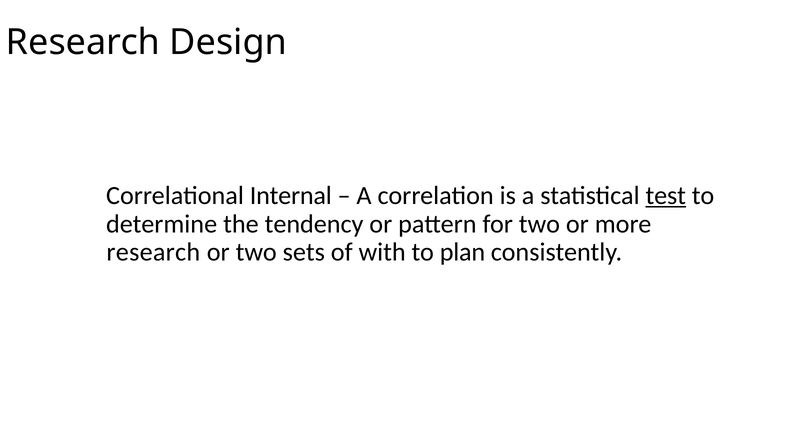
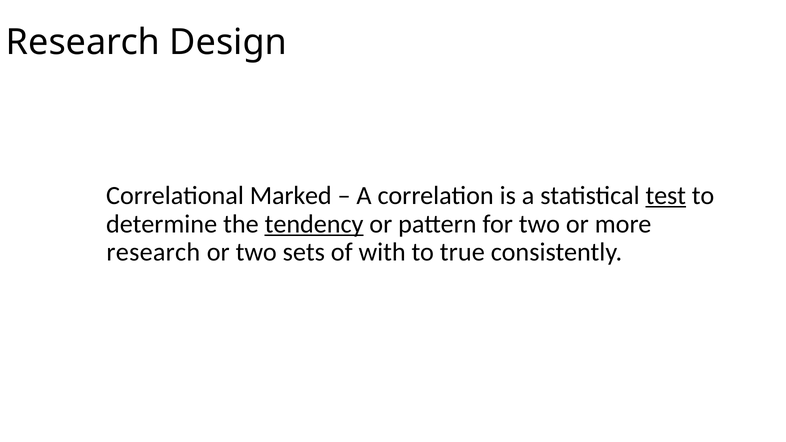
Internal: Internal -> Marked
tendency underline: none -> present
plan: plan -> true
